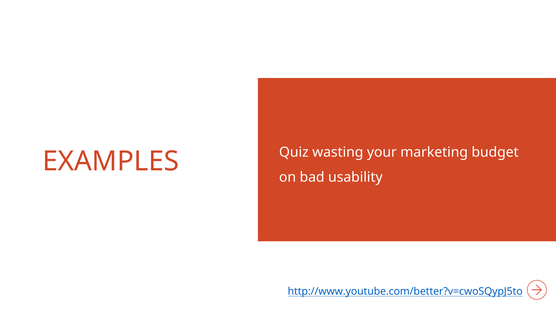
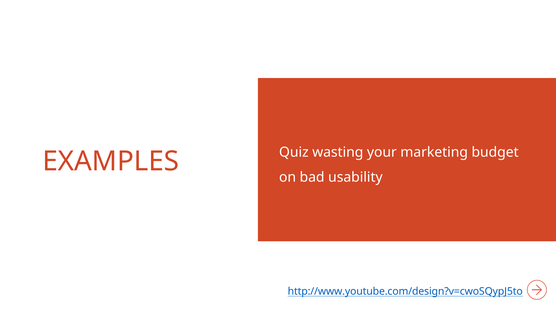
http://www.youtube.com/better?v=cwoSQypJ5to: http://www.youtube.com/better?v=cwoSQypJ5to -> http://www.youtube.com/design?v=cwoSQypJ5to
